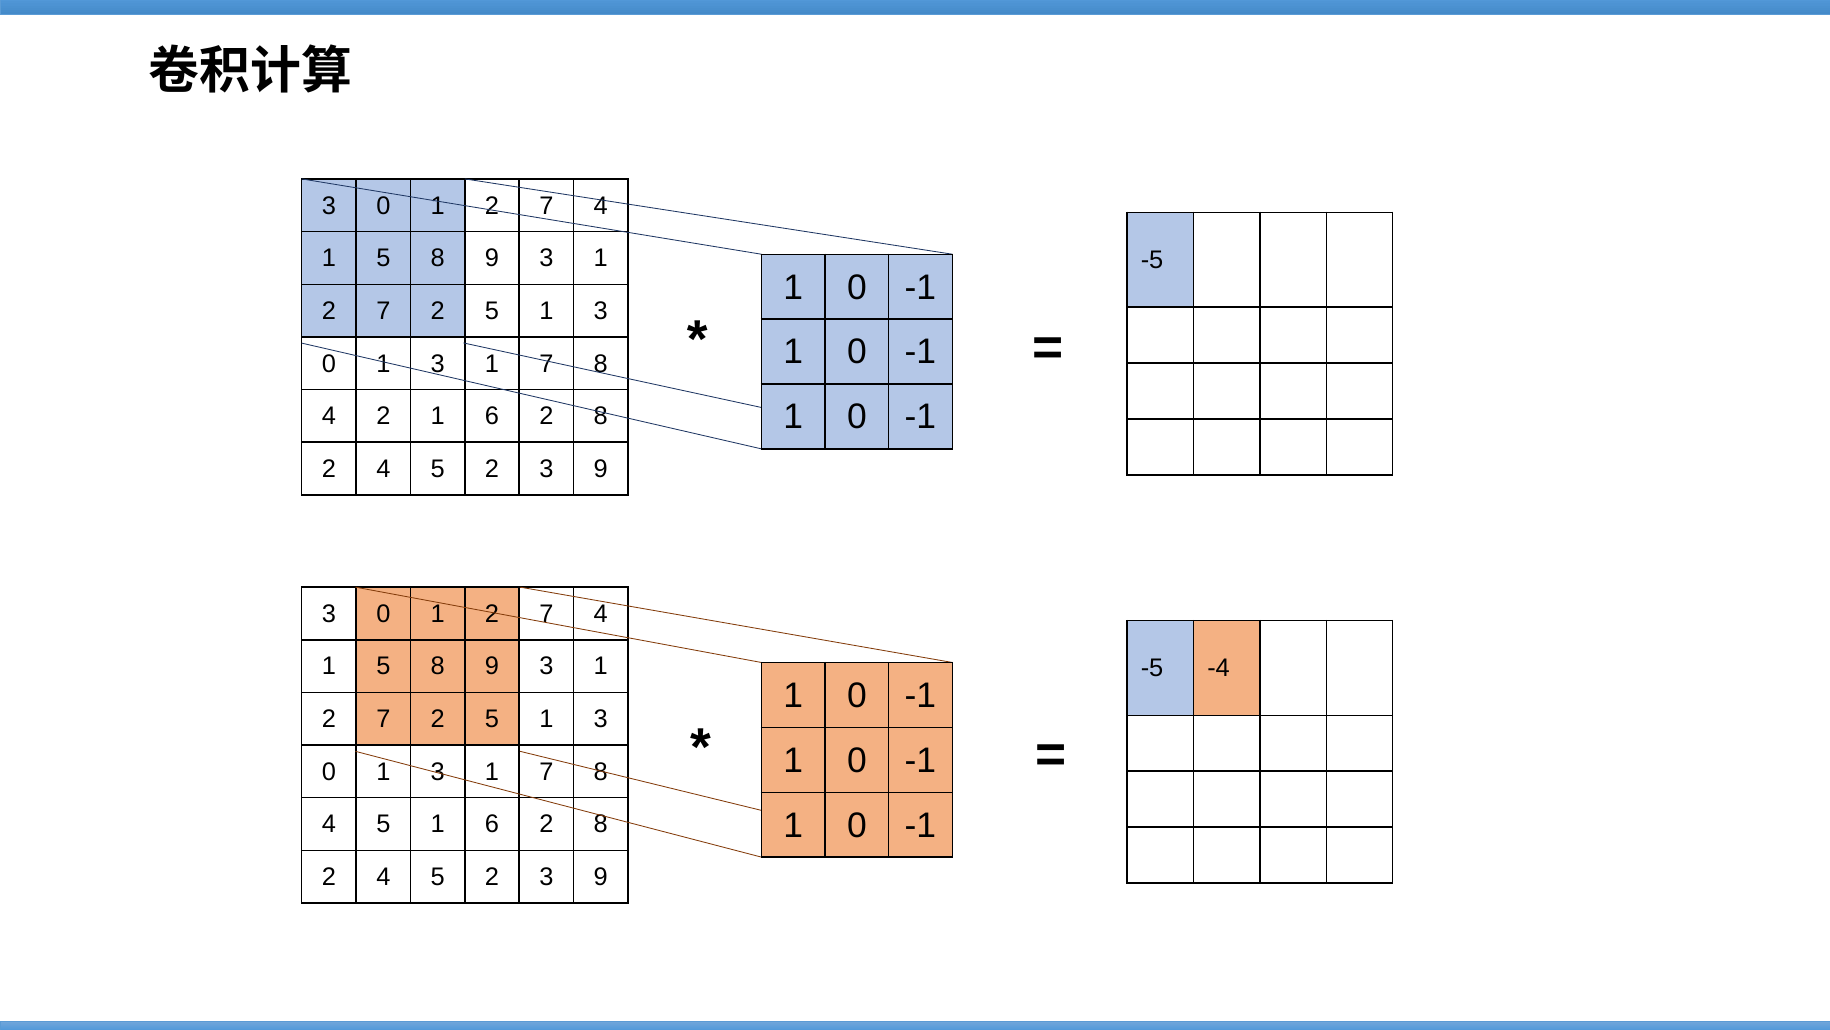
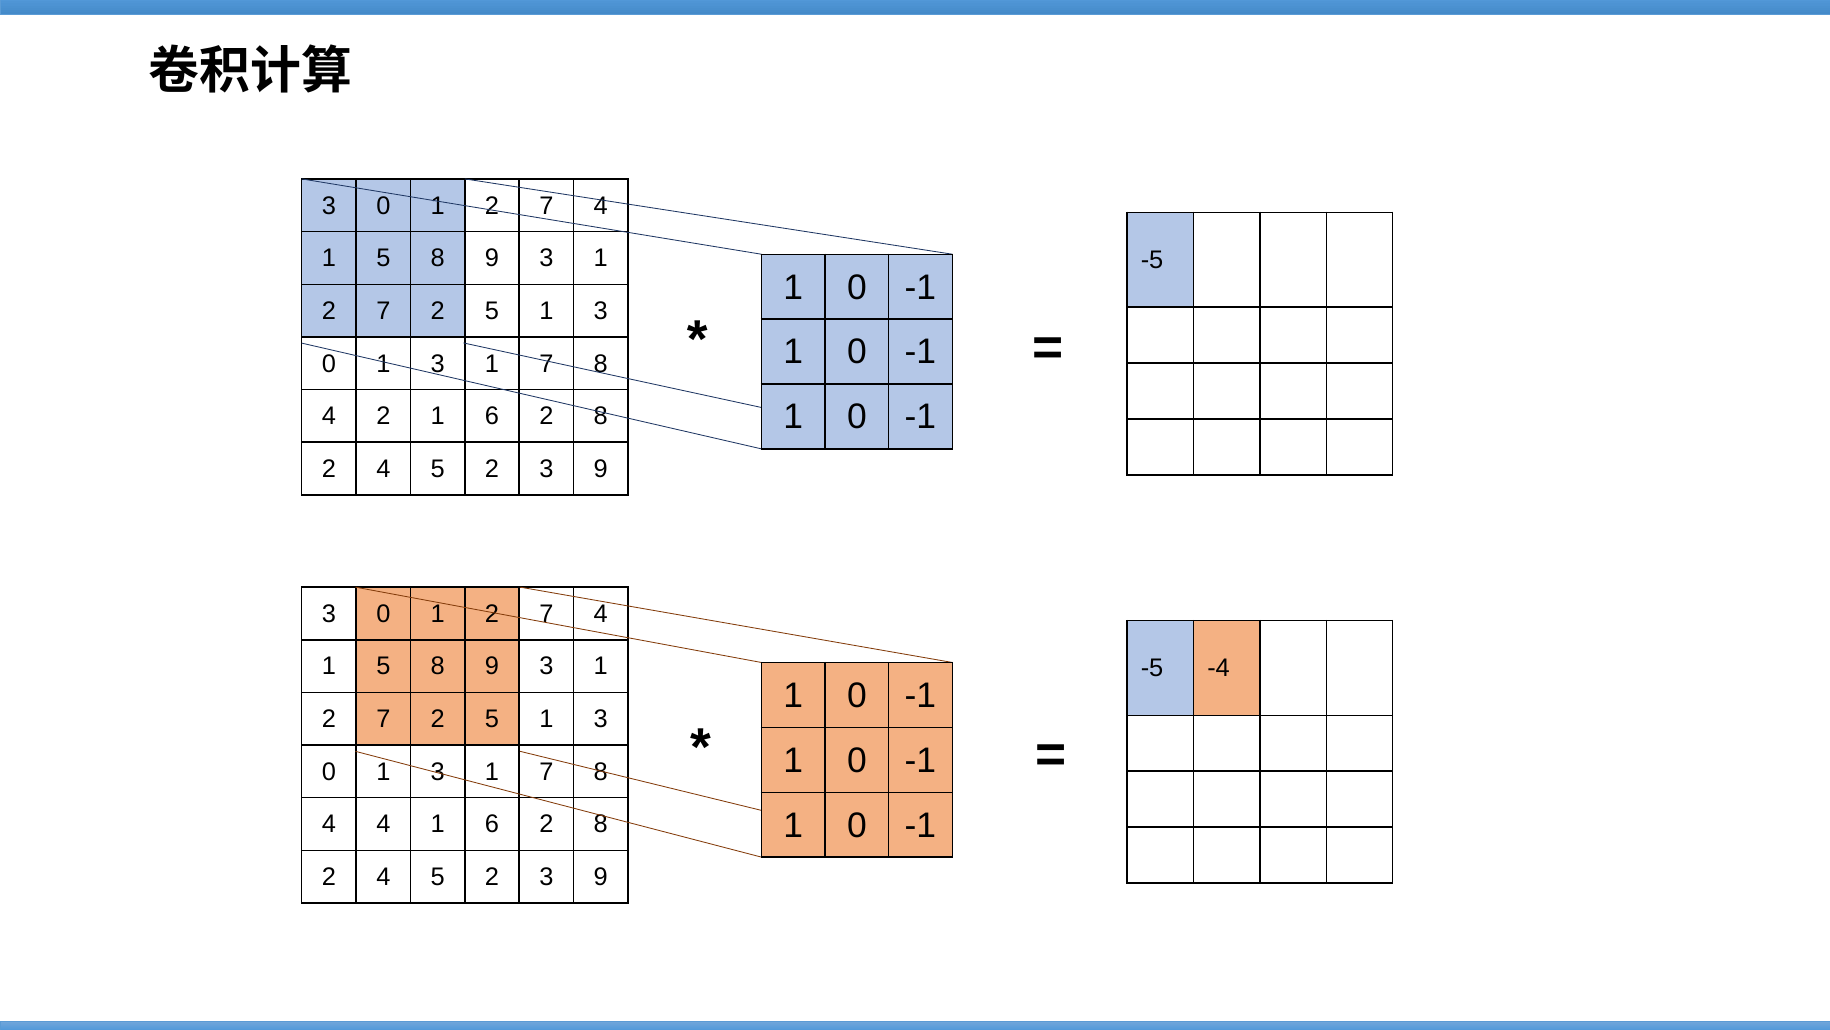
5 at (383, 824): 5 -> 4
